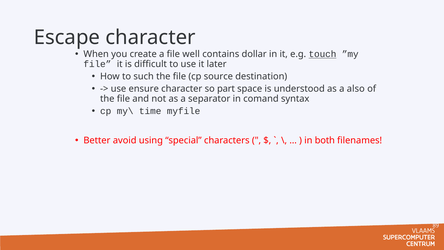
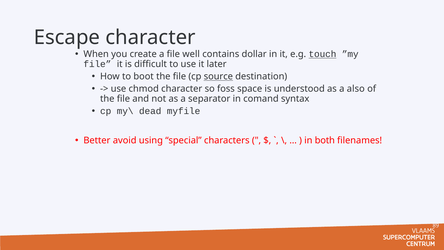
such: such -> boot
source underline: none -> present
ensure: ensure -> chmod
part: part -> foss
time: time -> dead
